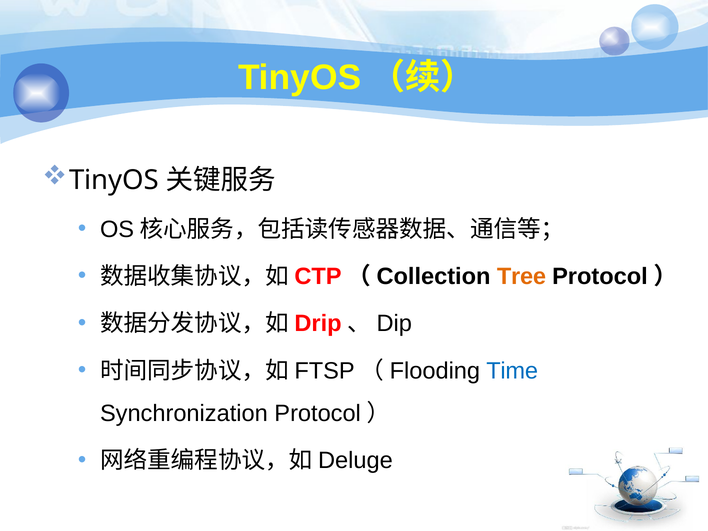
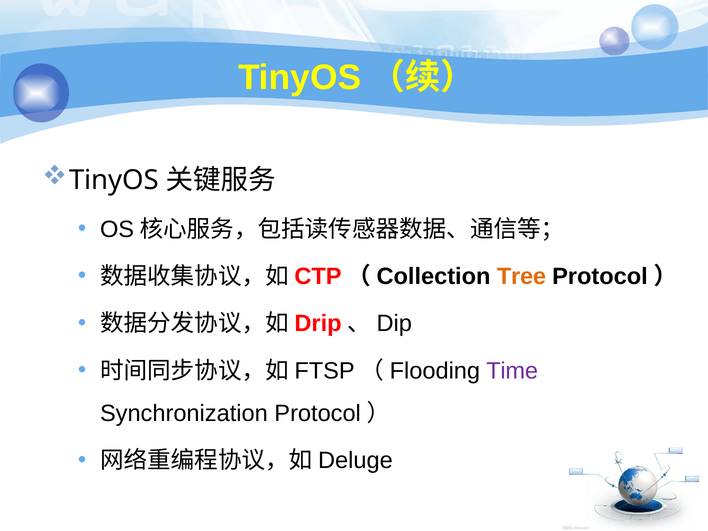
Time colour: blue -> purple
